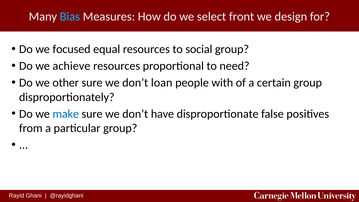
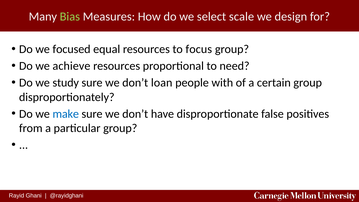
Bias colour: light blue -> light green
front: front -> scale
social: social -> focus
other: other -> study
